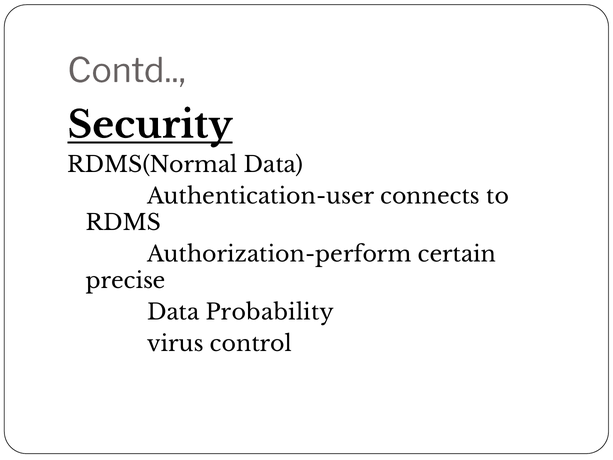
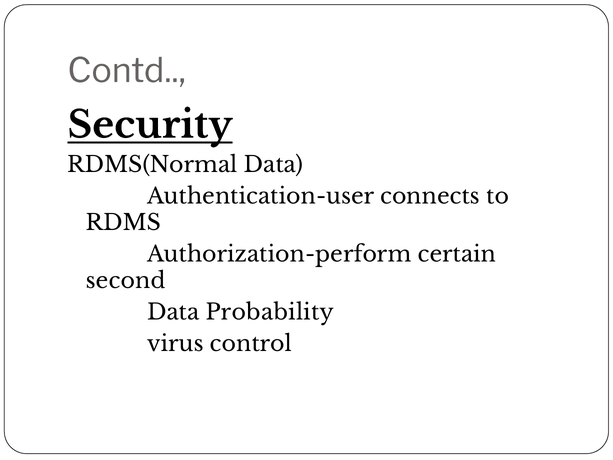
precise: precise -> second
